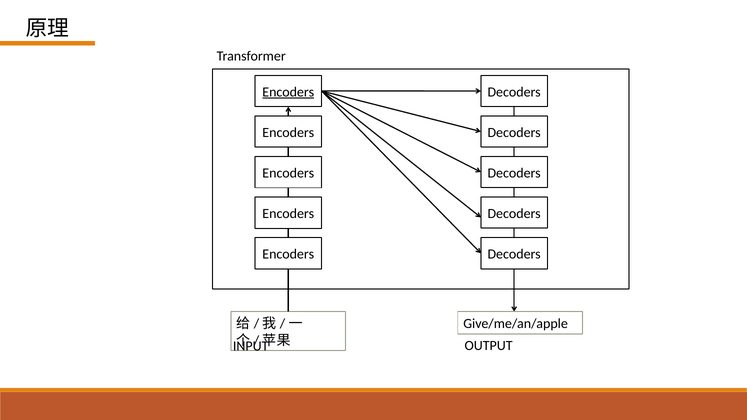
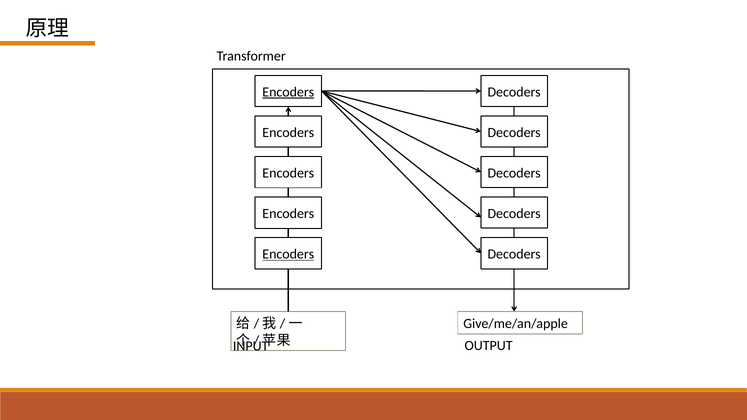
Encoders at (288, 254) underline: none -> present
